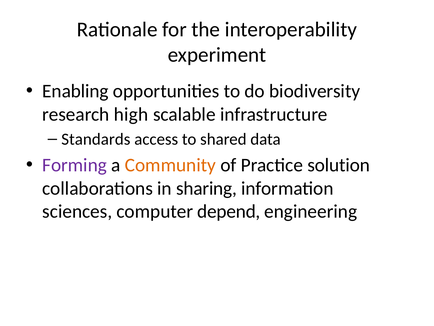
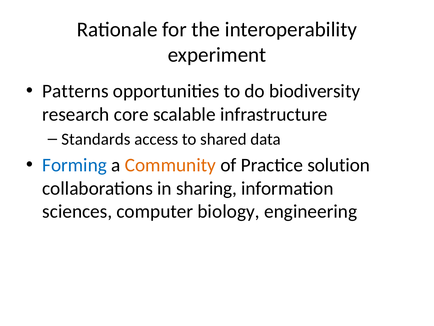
Enabling: Enabling -> Patterns
high: high -> core
Forming colour: purple -> blue
depend: depend -> biology
